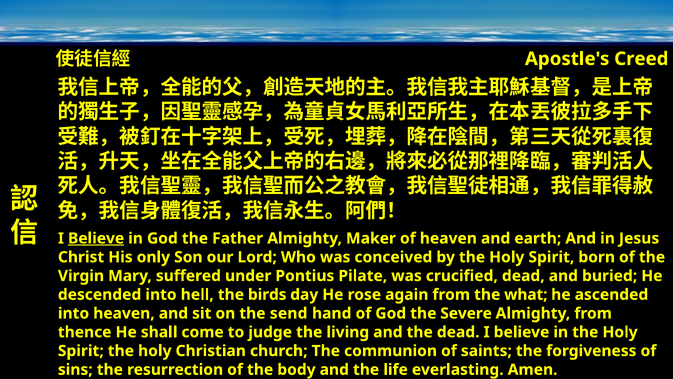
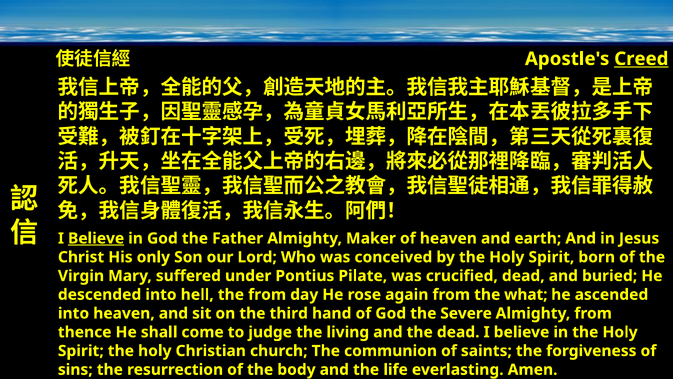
Creed underline: none -> present
the birds: birds -> from
send: send -> third
